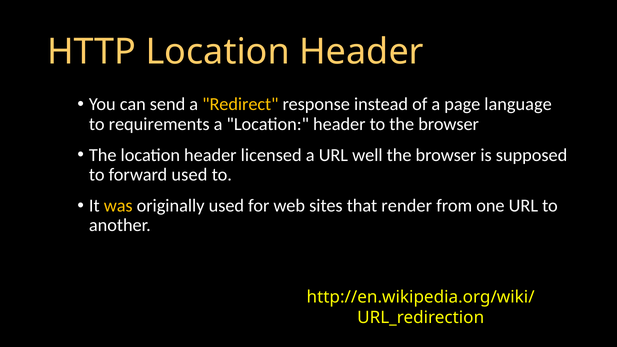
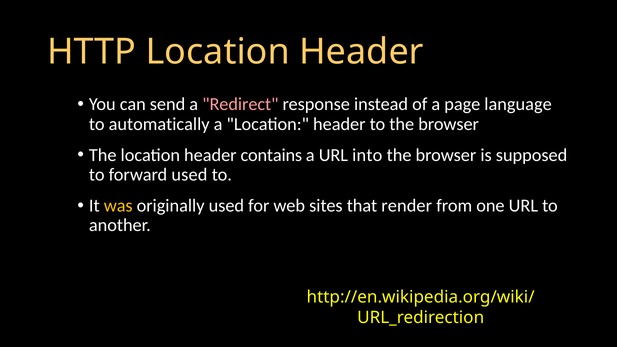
Redirect colour: yellow -> pink
requirements: requirements -> automatically
licensed: licensed -> contains
well: well -> into
